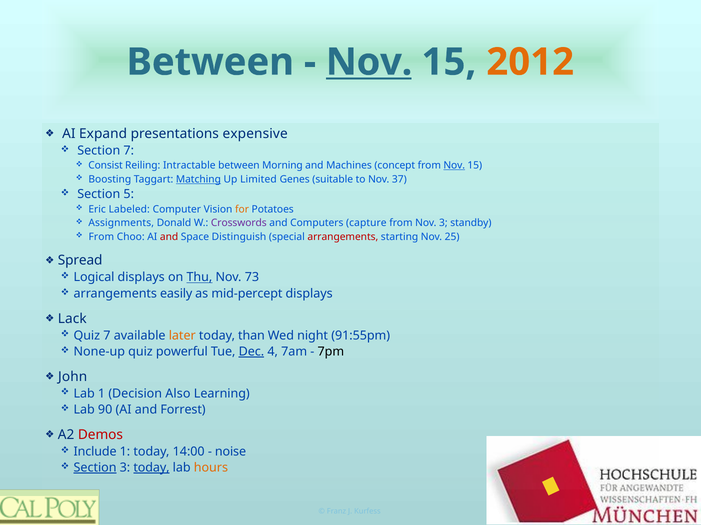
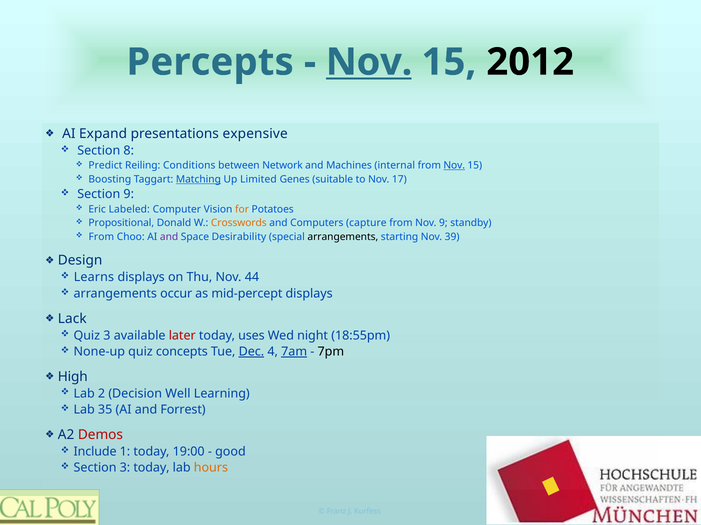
Between at (210, 62): Between -> Percepts
2012 colour: orange -> black
Section 7: 7 -> 8
Consist: Consist -> Predict
Intractable: Intractable -> Conditions
Morning: Morning -> Network
concept: concept -> internal
37: 37 -> 17
Section 5: 5 -> 9
Assignments: Assignments -> Propositional
Crosswords colour: purple -> orange
Nov 3: 3 -> 9
and at (169, 237) colour: red -> purple
Distinguish: Distinguish -> Desirability
arrangements at (343, 237) colour: red -> black
25: 25 -> 39
Spread: Spread -> Design
Logical: Logical -> Learns
Thu underline: present -> none
73: 73 -> 44
easily: easily -> occur
Quiz 7: 7 -> 3
later colour: orange -> red
than: than -> uses
91:55pm: 91:55pm -> 18:55pm
powerful: powerful -> concepts
7am underline: none -> present
John: John -> High
Lab 1: 1 -> 2
Also: Also -> Well
90: 90 -> 35
14:00: 14:00 -> 19:00
noise: noise -> good
Section at (95, 468) underline: present -> none
today at (151, 468) underline: present -> none
